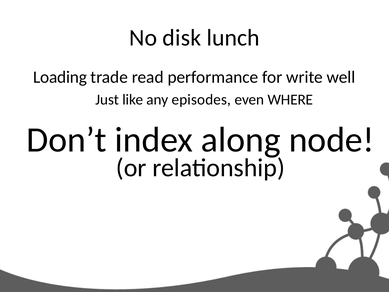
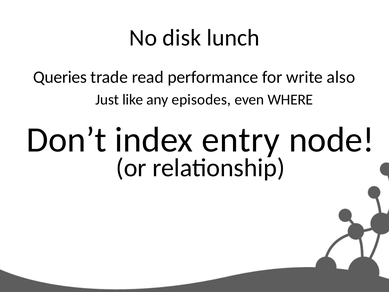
Loading: Loading -> Queries
well: well -> also
along: along -> entry
